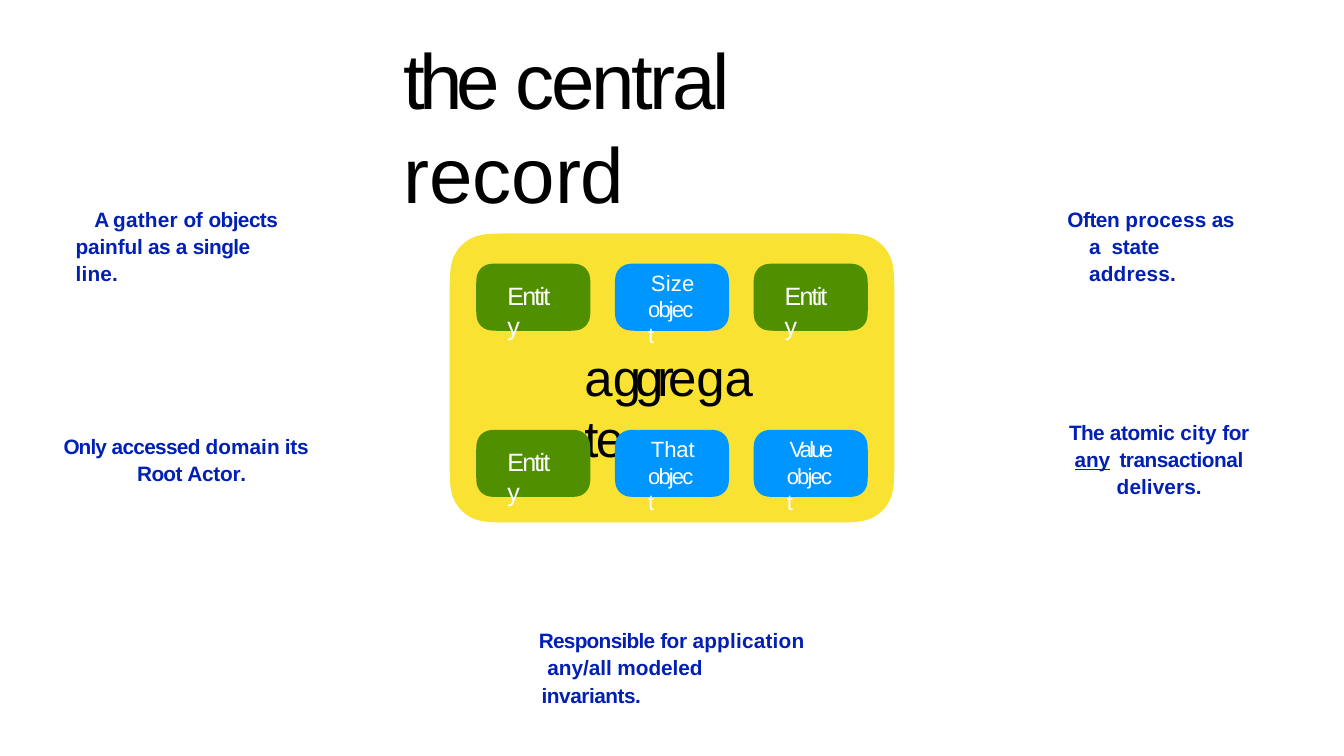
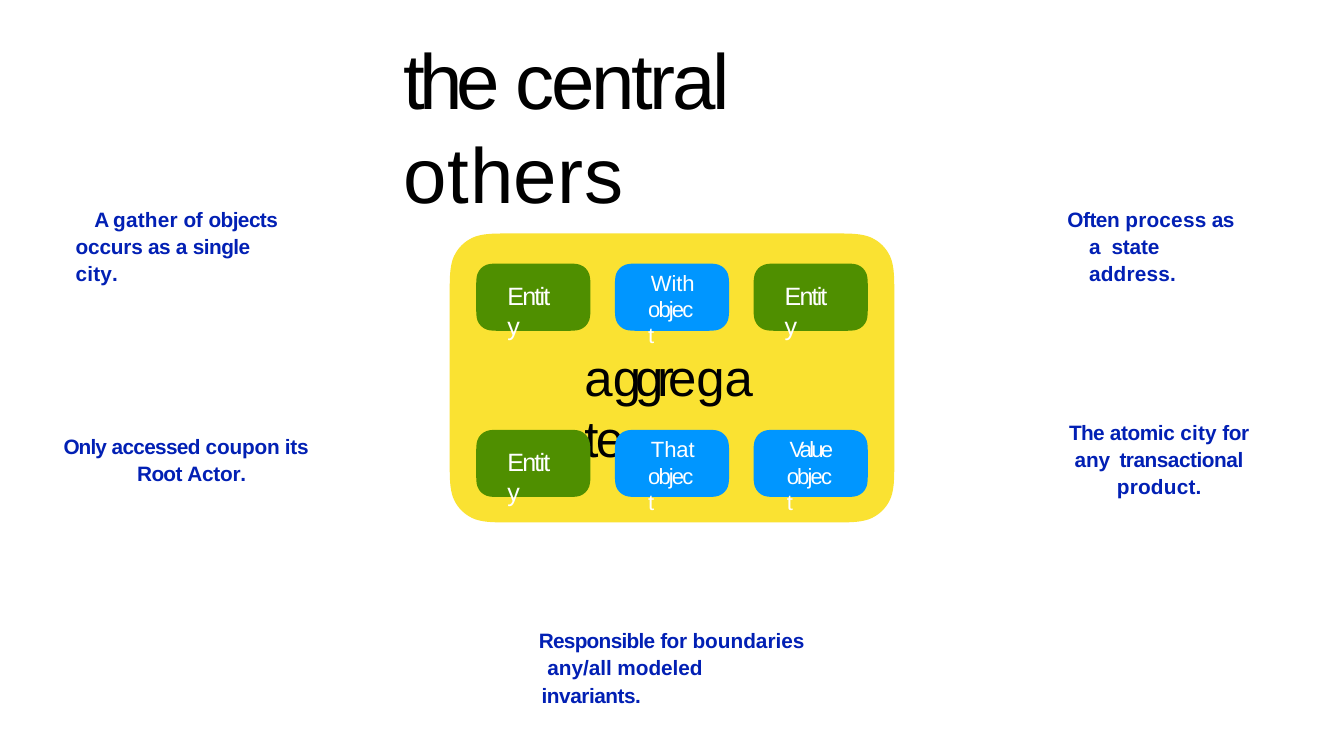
record: record -> others
painful: painful -> occurs
line at (97, 275): line -> city
Size: Size -> With
domain: domain -> coupon
any underline: present -> none
delivers: delivers -> product
application: application -> boundaries
